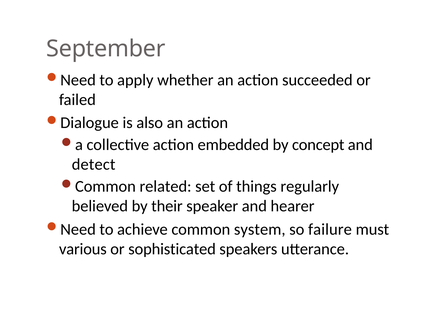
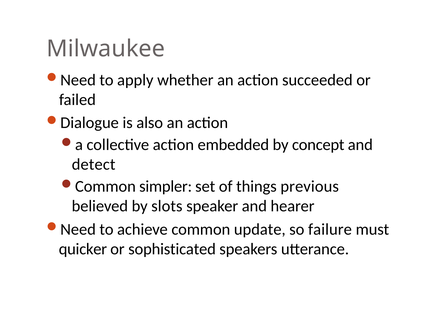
September: September -> Milwaukee
related: related -> simpler
regularly: regularly -> previous
their: their -> slots
system: system -> update
various: various -> quicker
